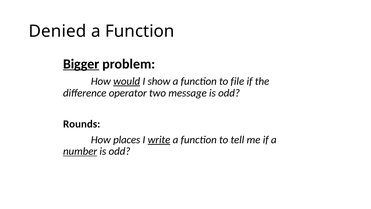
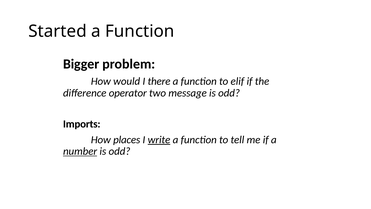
Denied: Denied -> Started
Bigger underline: present -> none
would underline: present -> none
show: show -> there
file: file -> elif
Rounds: Rounds -> Imports
